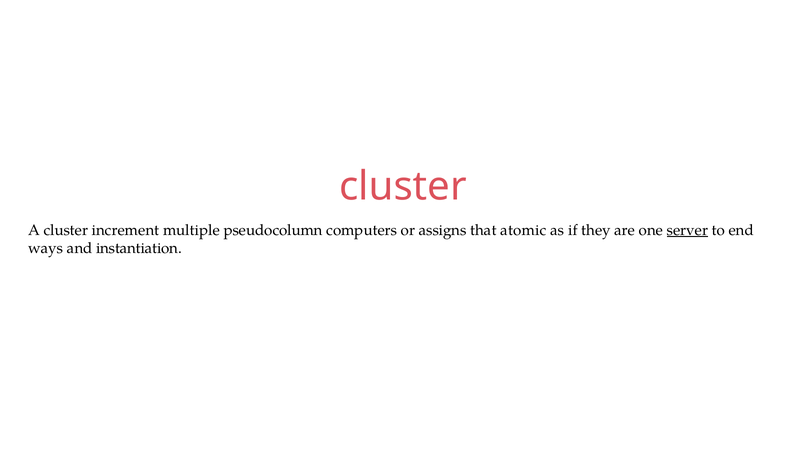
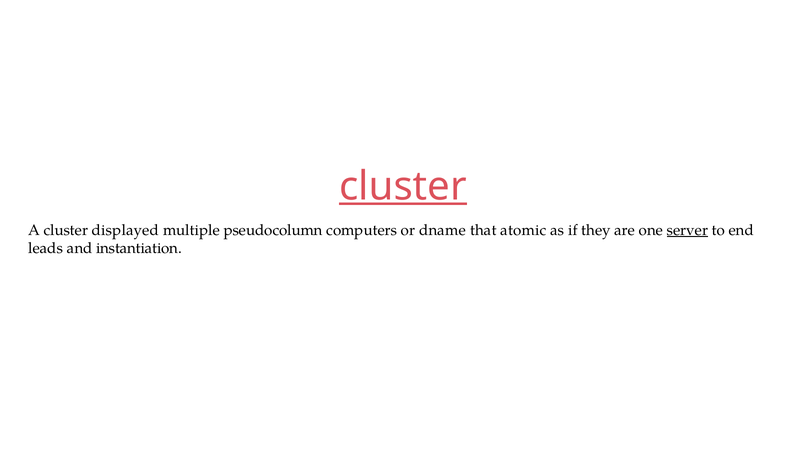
cluster at (403, 186) underline: none -> present
increment: increment -> displayed
assigns: assigns -> dname
ways: ways -> leads
